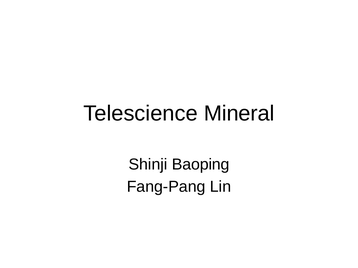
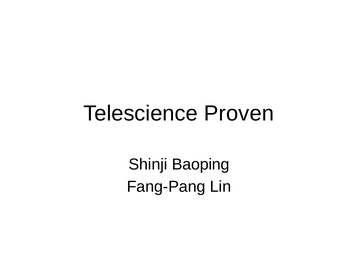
Mineral: Mineral -> Proven
